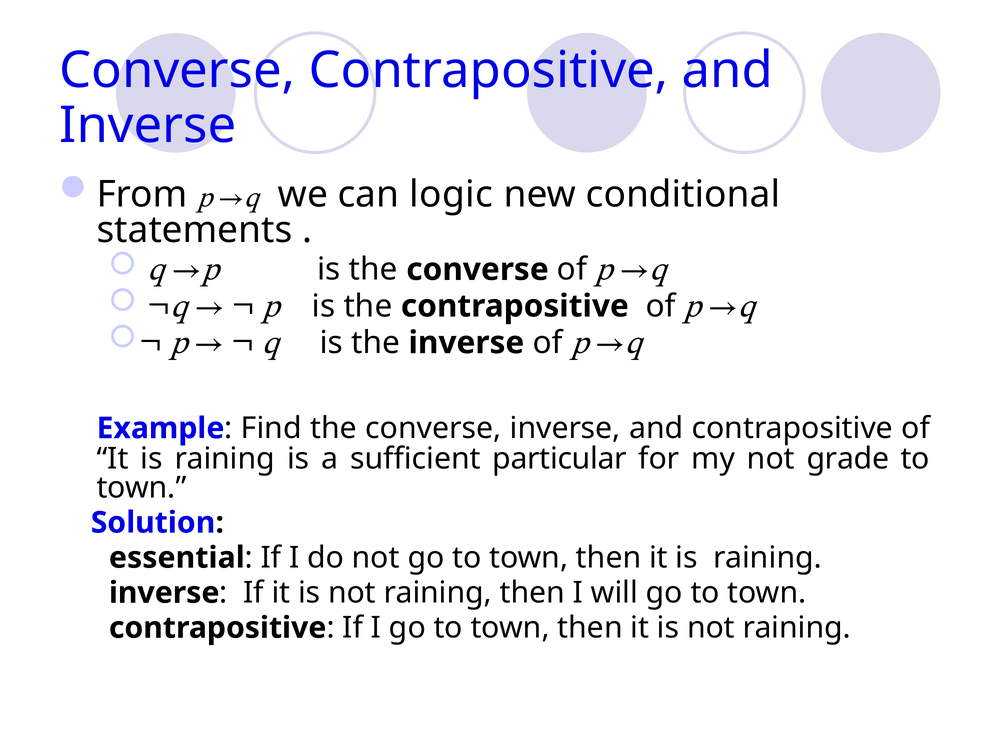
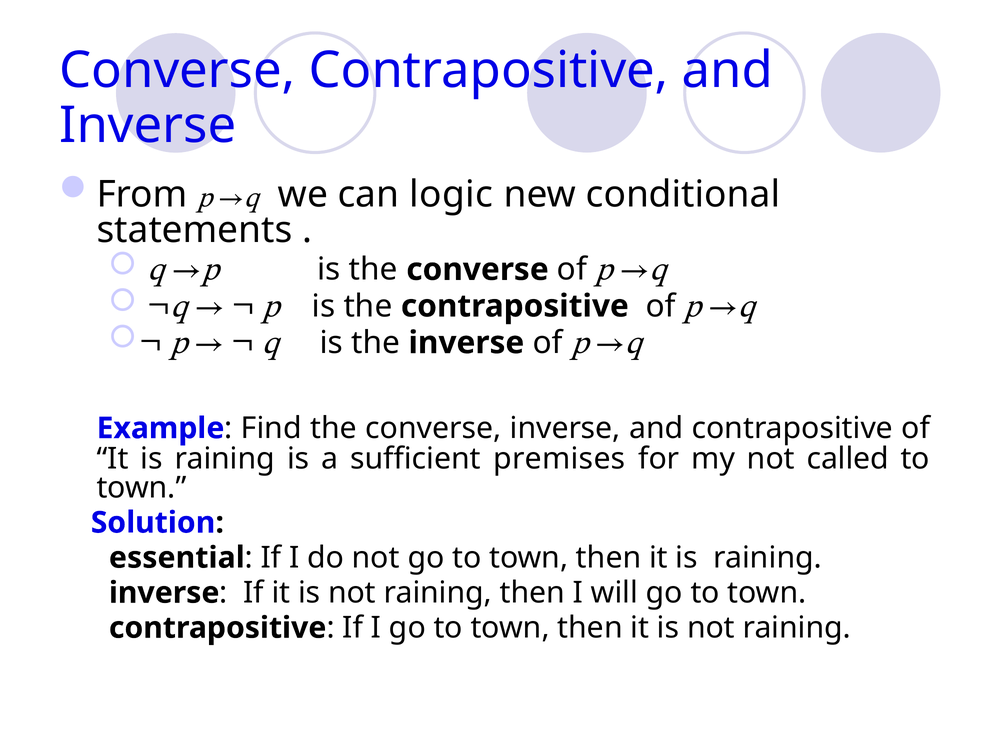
particular: particular -> premises
grade: grade -> called
